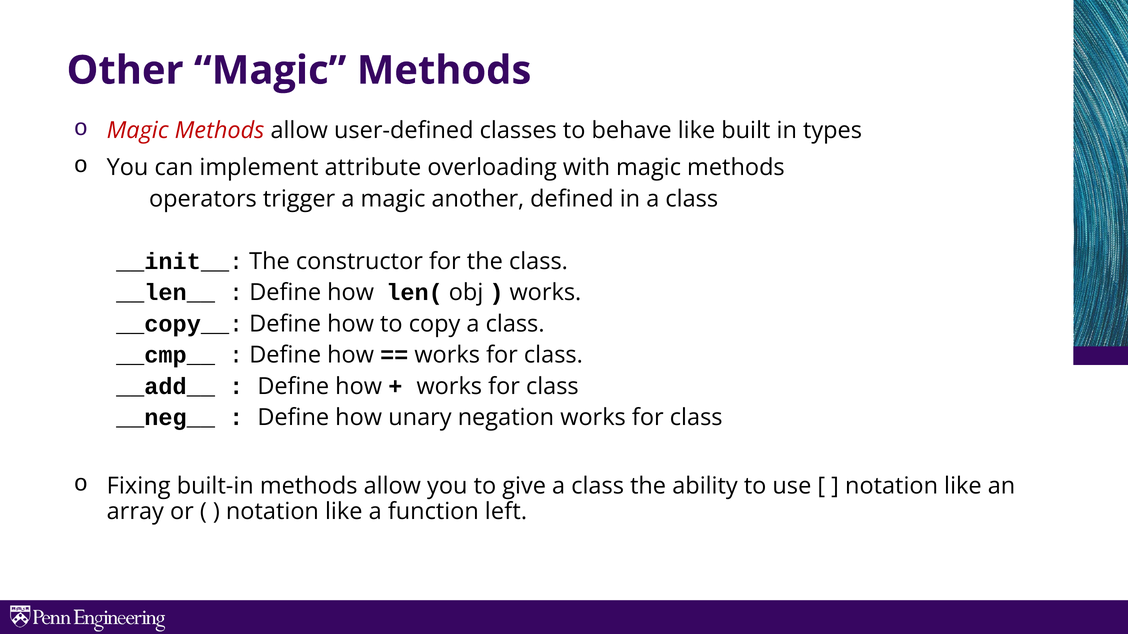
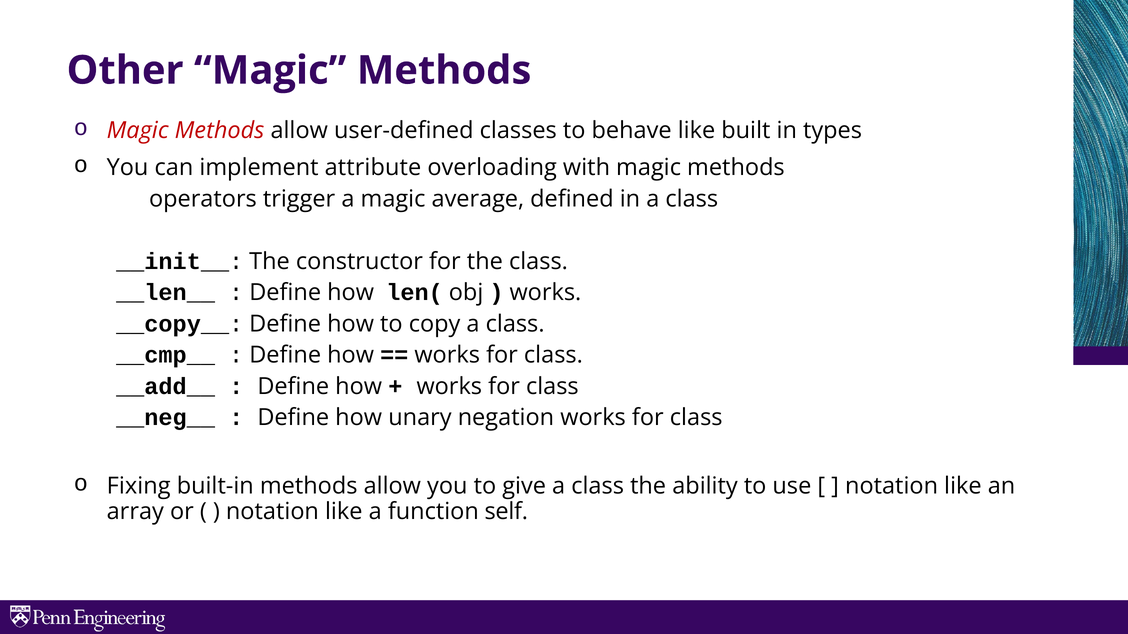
another: another -> average
left: left -> self
